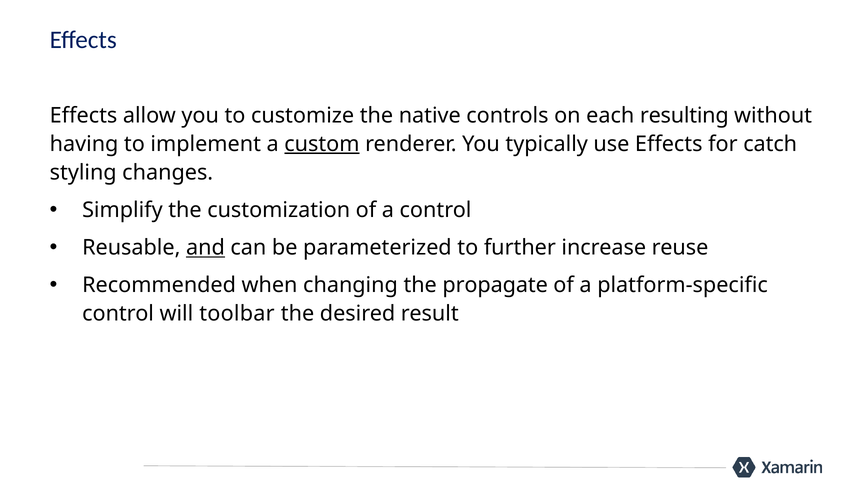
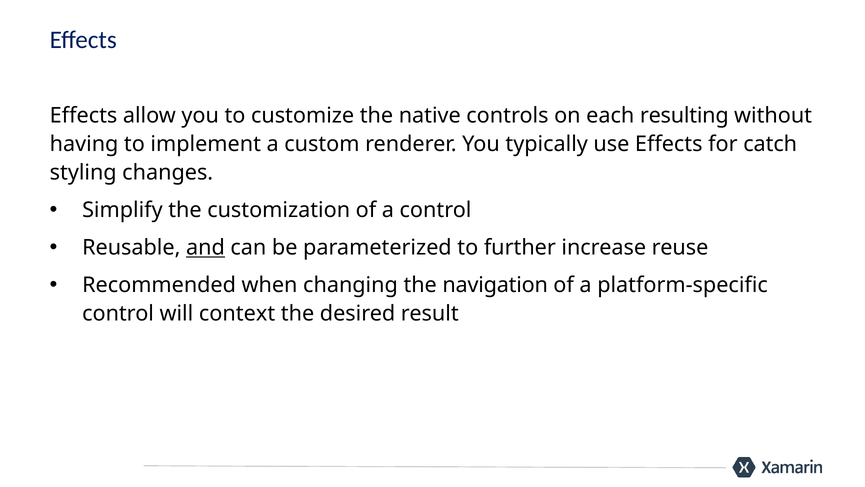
custom underline: present -> none
propagate: propagate -> navigation
toolbar: toolbar -> context
